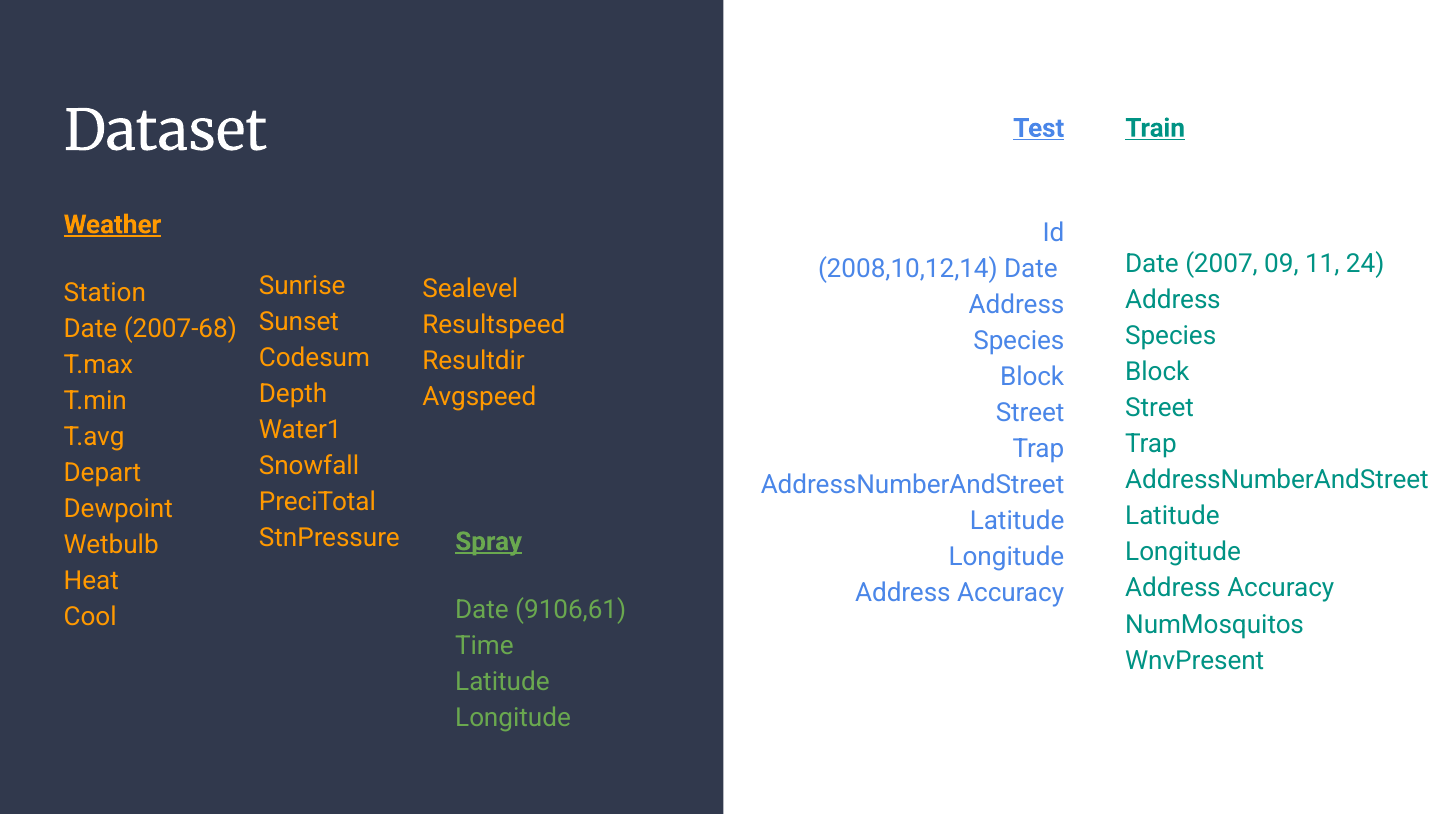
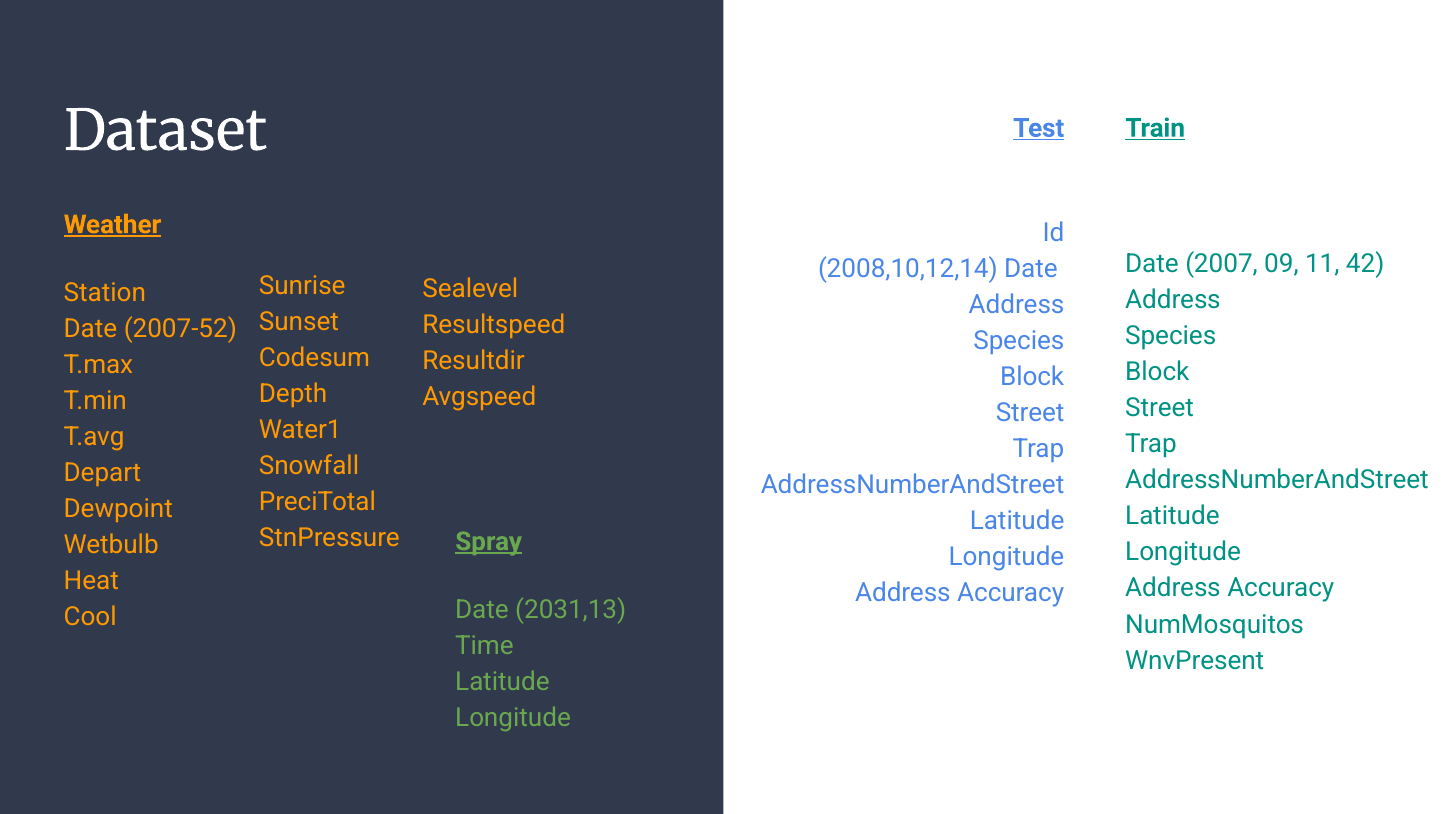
24: 24 -> 42
2007-68: 2007-68 -> 2007-52
9106,61: 9106,61 -> 2031,13
